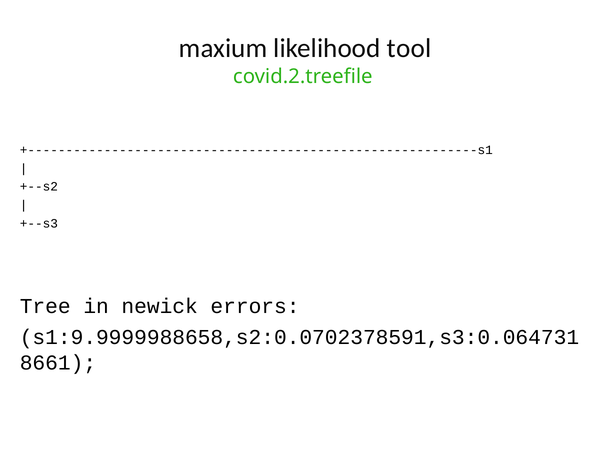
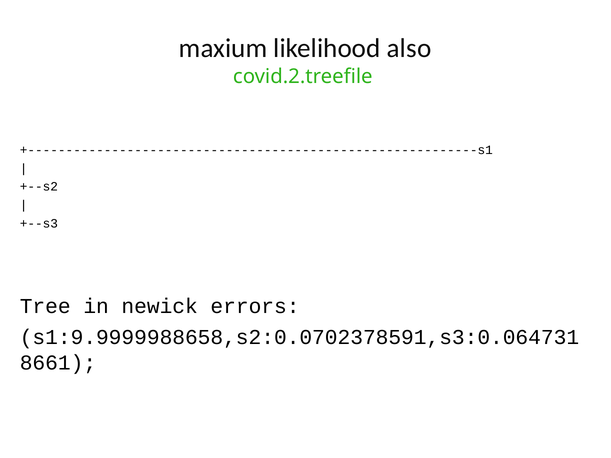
tool: tool -> also
